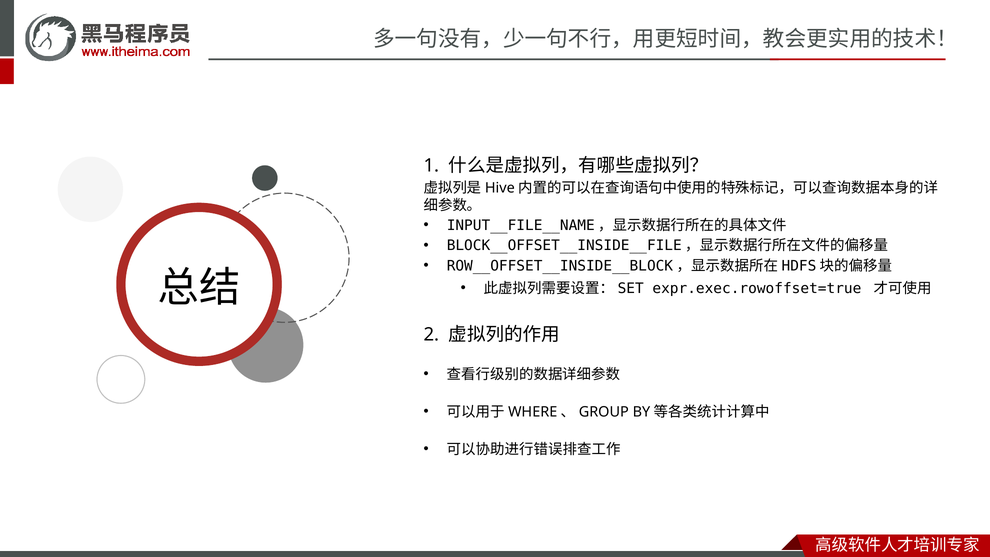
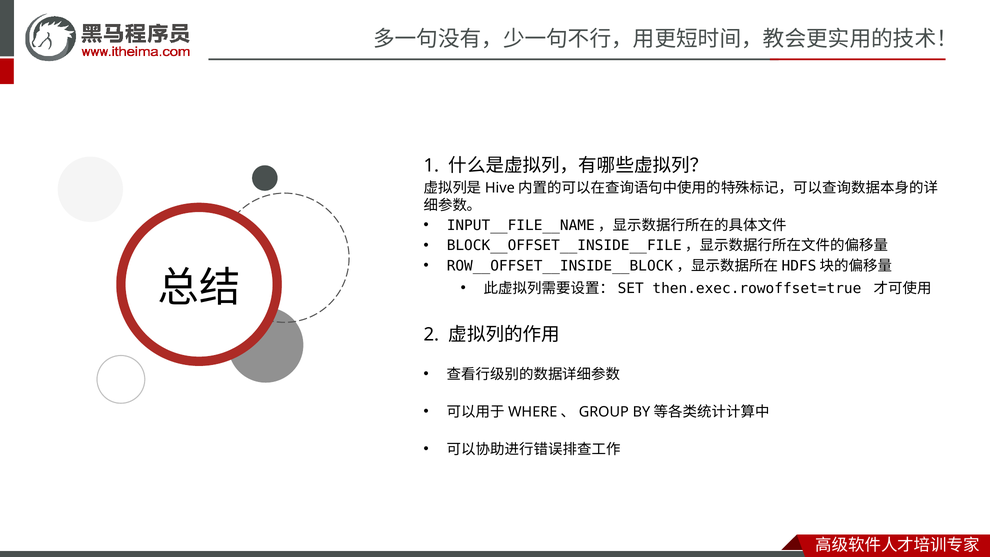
expr.exec.rowoffset=true: expr.exec.rowoffset=true -> then.exec.rowoffset=true
